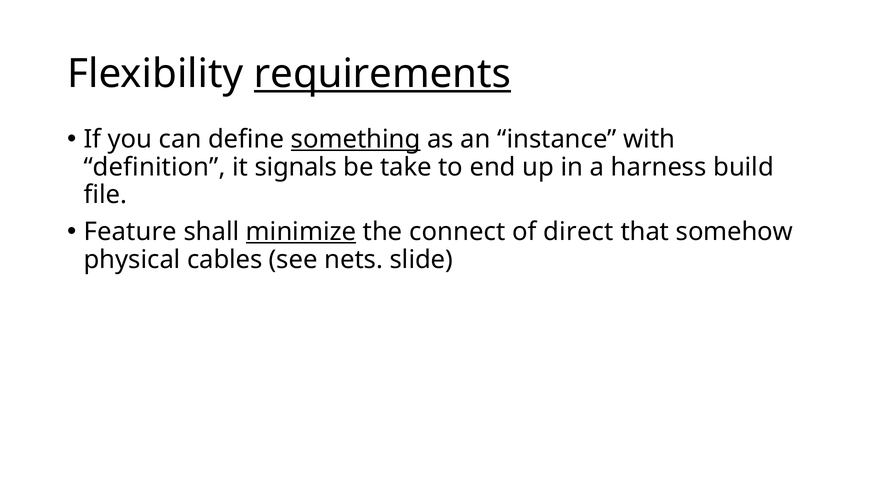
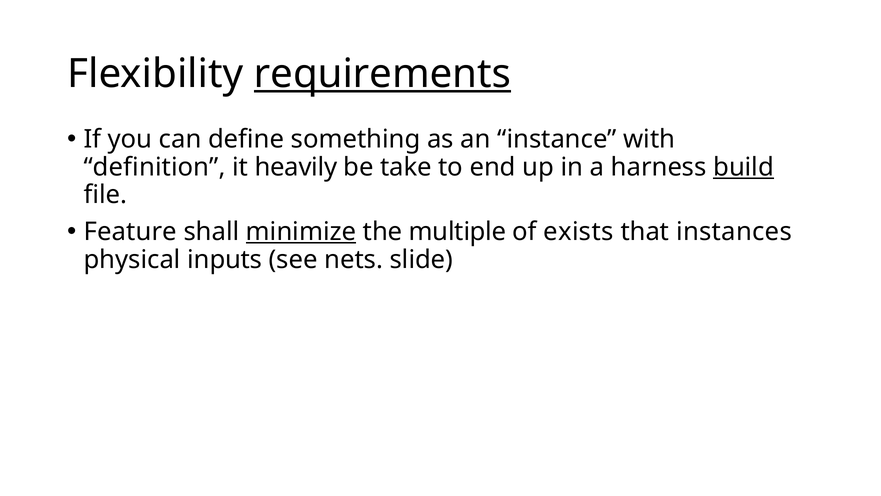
something underline: present -> none
signals: signals -> heavily
build underline: none -> present
connect: connect -> multiple
direct: direct -> exists
somehow: somehow -> instances
cables: cables -> inputs
